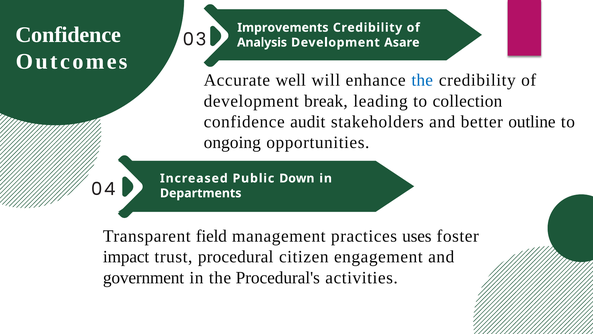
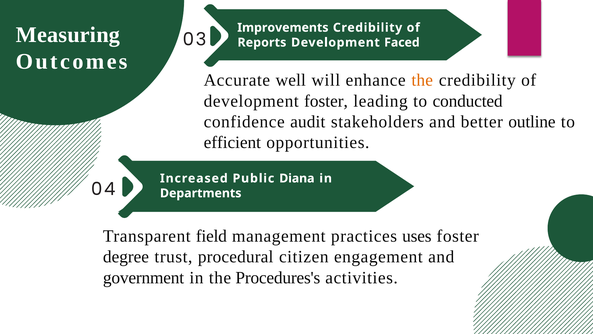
Confidence at (68, 35): Confidence -> Measuring
Analysis: Analysis -> Reports
Asare: Asare -> Faced
the at (422, 80) colour: blue -> orange
development break: break -> foster
collection: collection -> conducted
ongoing: ongoing -> efficient
Down: Down -> Diana
impact: impact -> degree
Procedural's: Procedural's -> Procedures's
